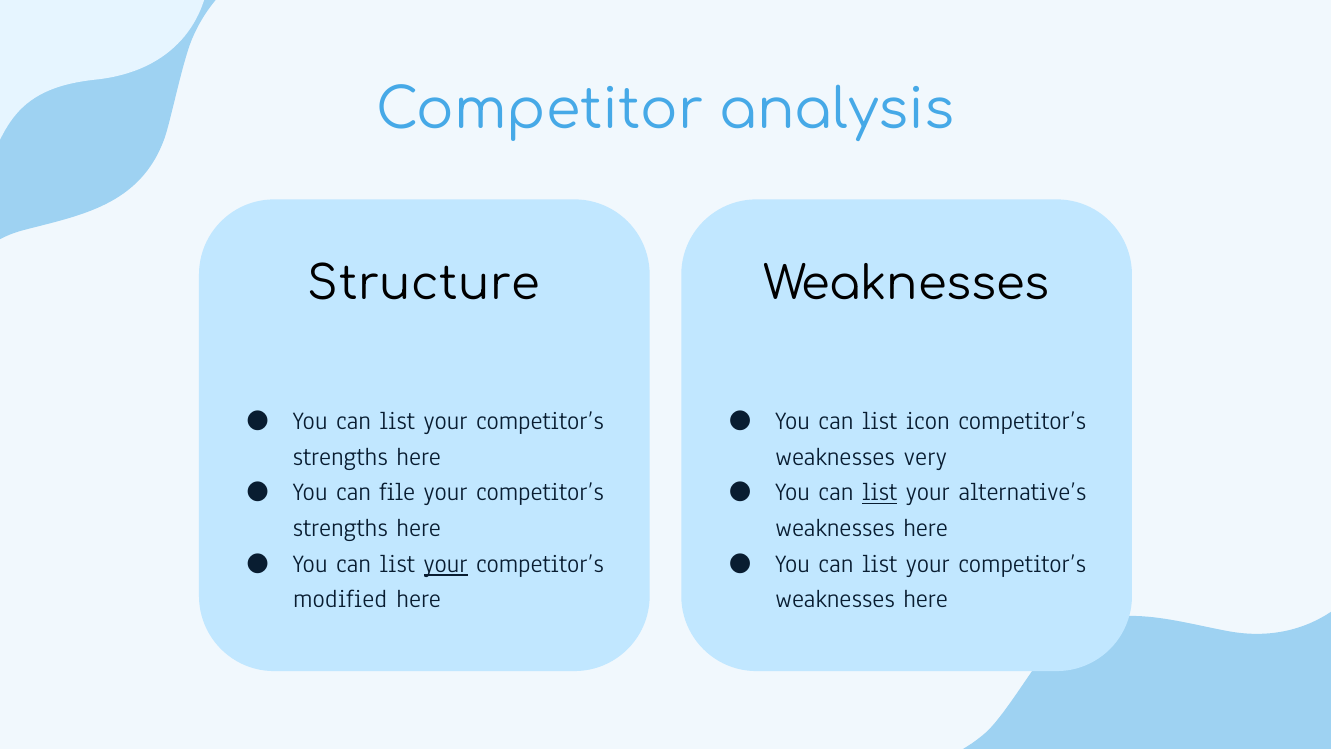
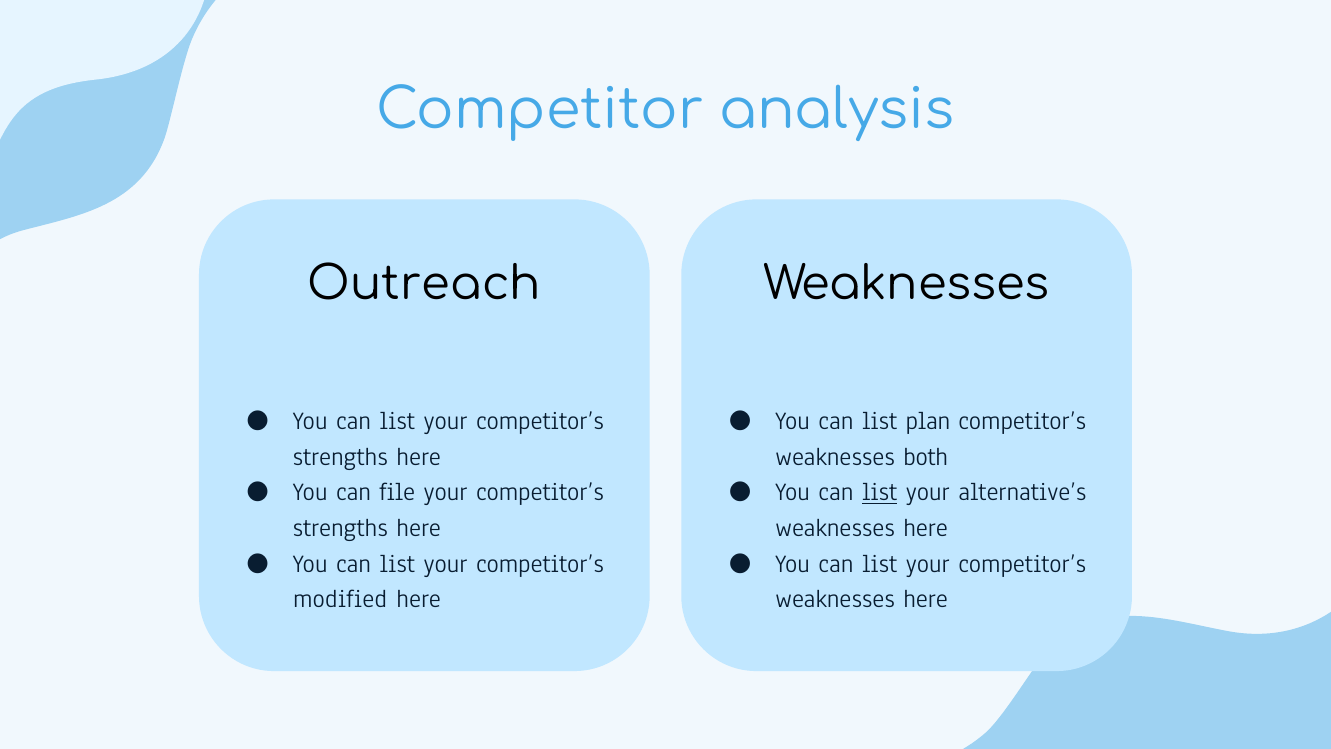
Structure: Structure -> Outreach
icon: icon -> plan
very: very -> both
your at (446, 563) underline: present -> none
